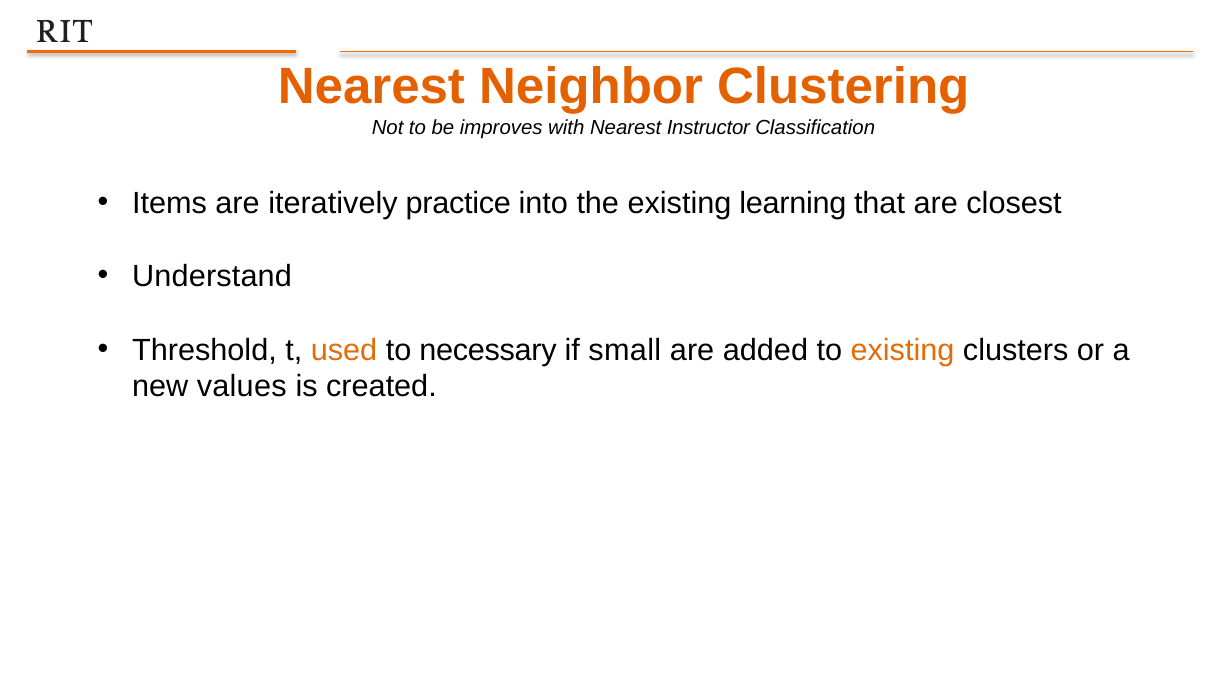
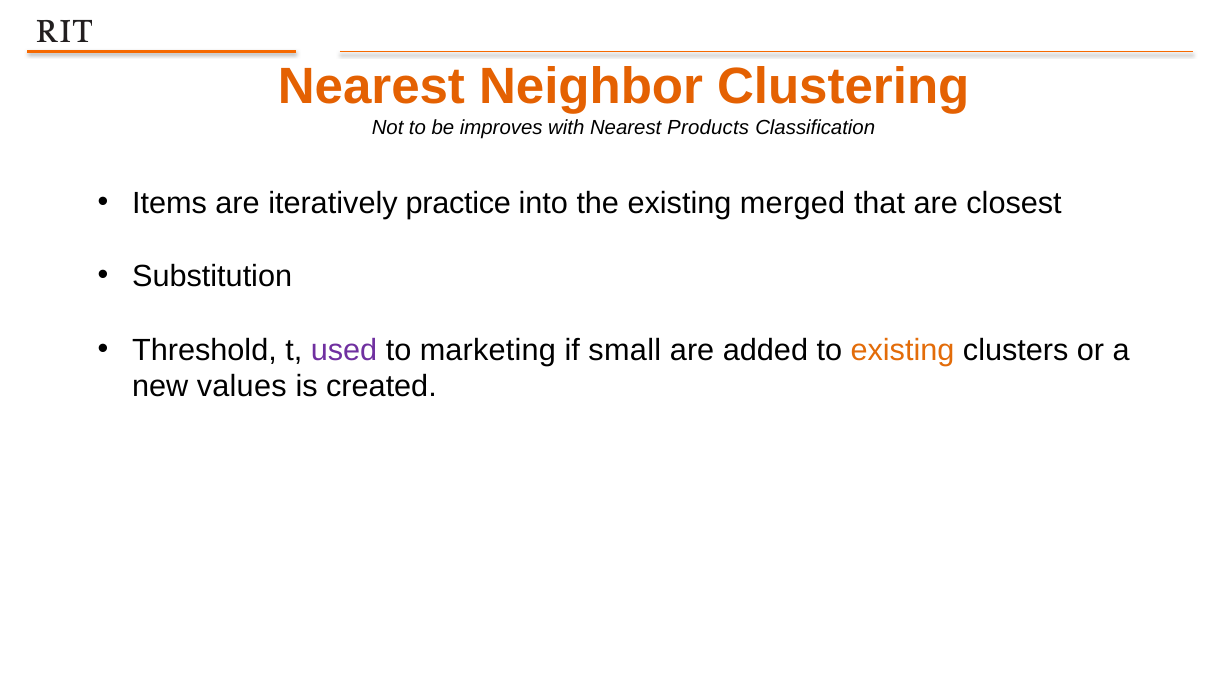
Instructor: Instructor -> Products
learning: learning -> merged
Understand: Understand -> Substitution
used colour: orange -> purple
necessary: necessary -> marketing
